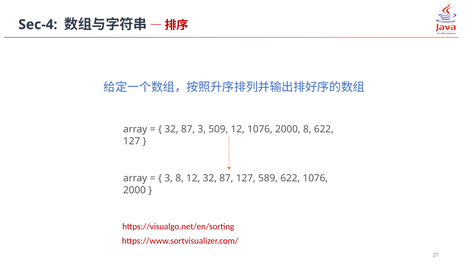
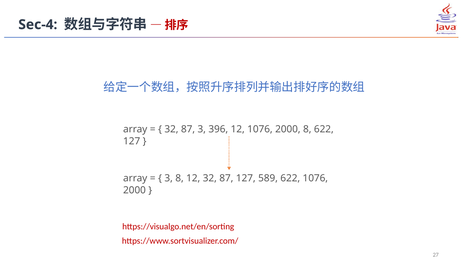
509: 509 -> 396
